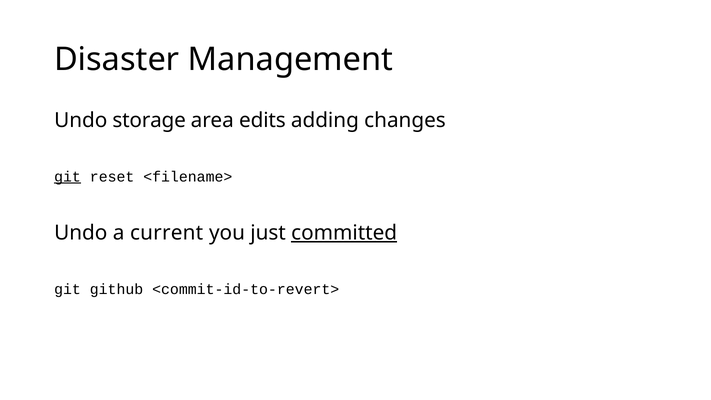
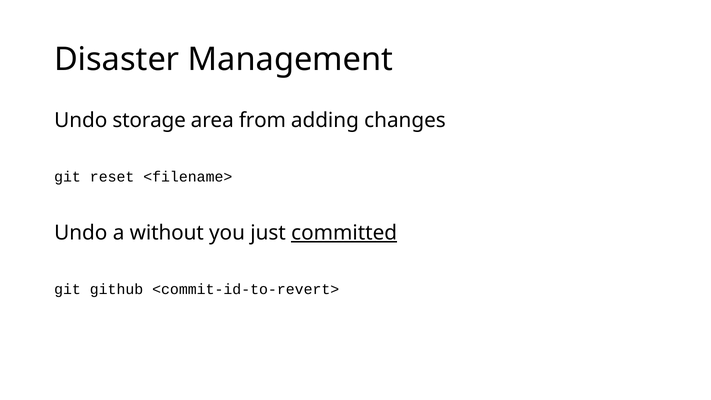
edits: edits -> from
git at (68, 177) underline: present -> none
current: current -> without
